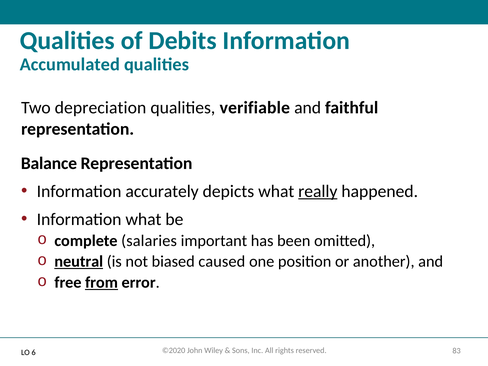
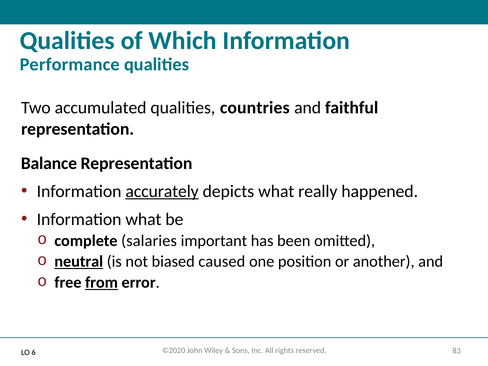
Debits: Debits -> Which
Accumulated: Accumulated -> Performance
depreciation: depreciation -> accumulated
verifiable: verifiable -> countries
accurately underline: none -> present
really underline: present -> none
